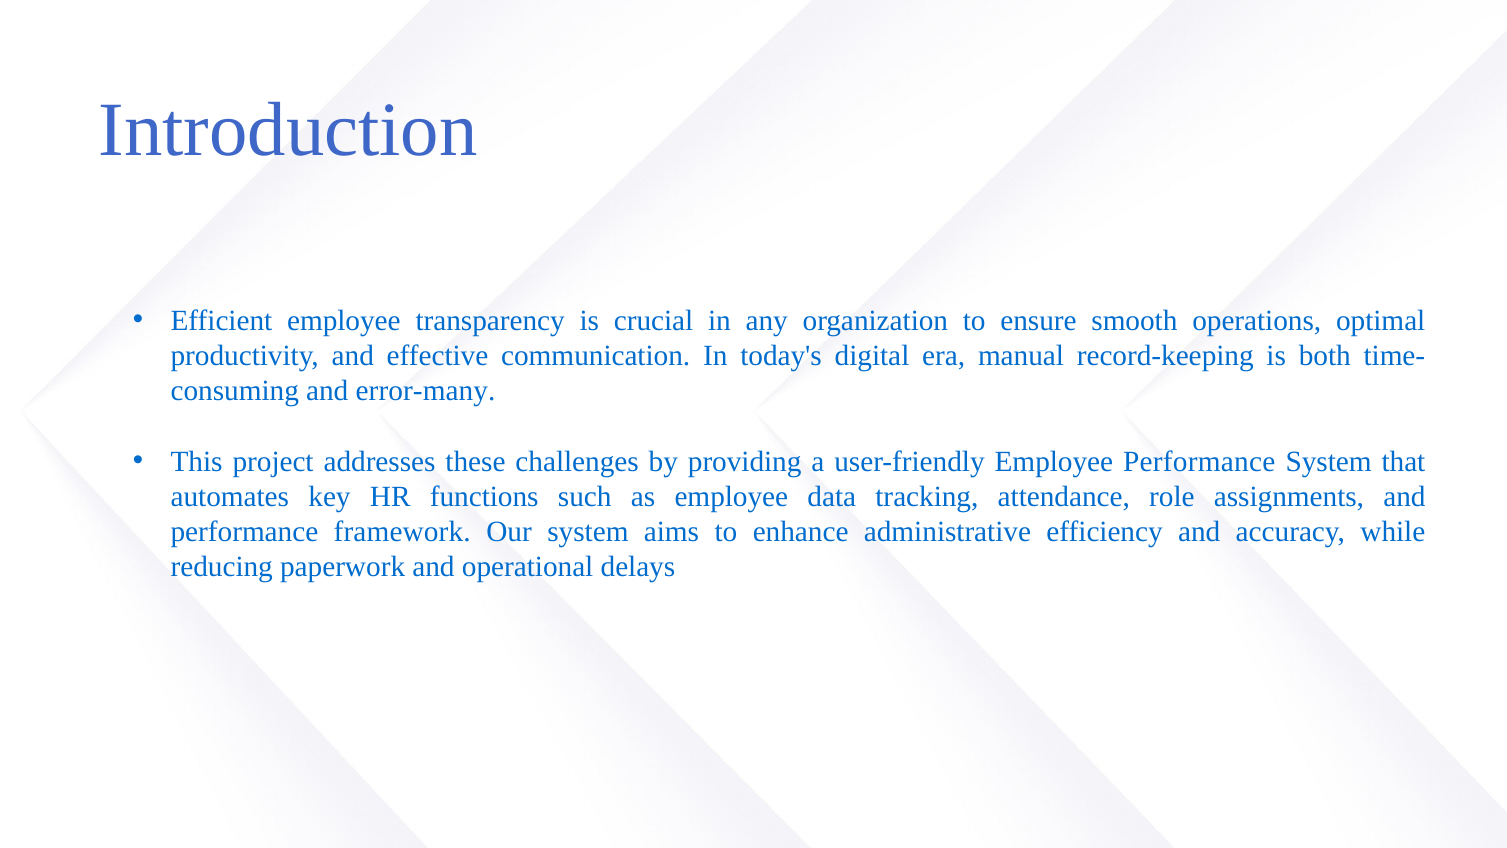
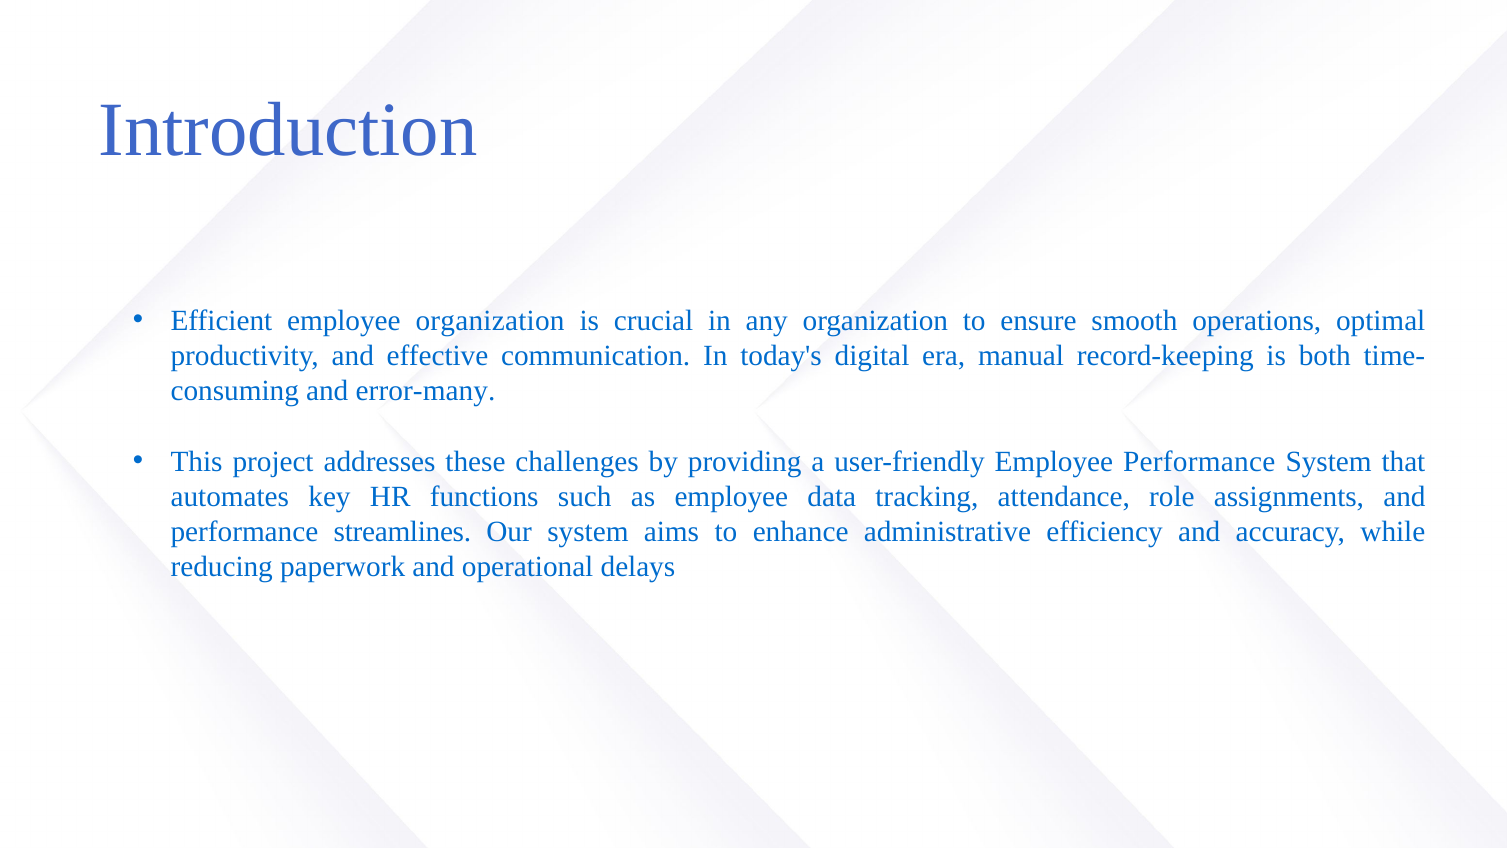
employee transparency: transparency -> organization
framework: framework -> streamlines
